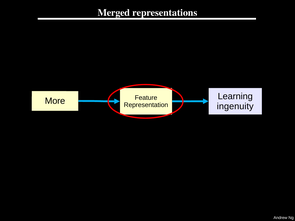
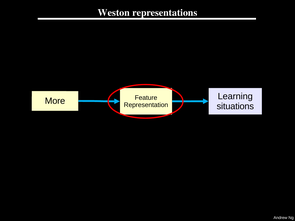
Merged: Merged -> Weston
ingenuity: ingenuity -> situations
